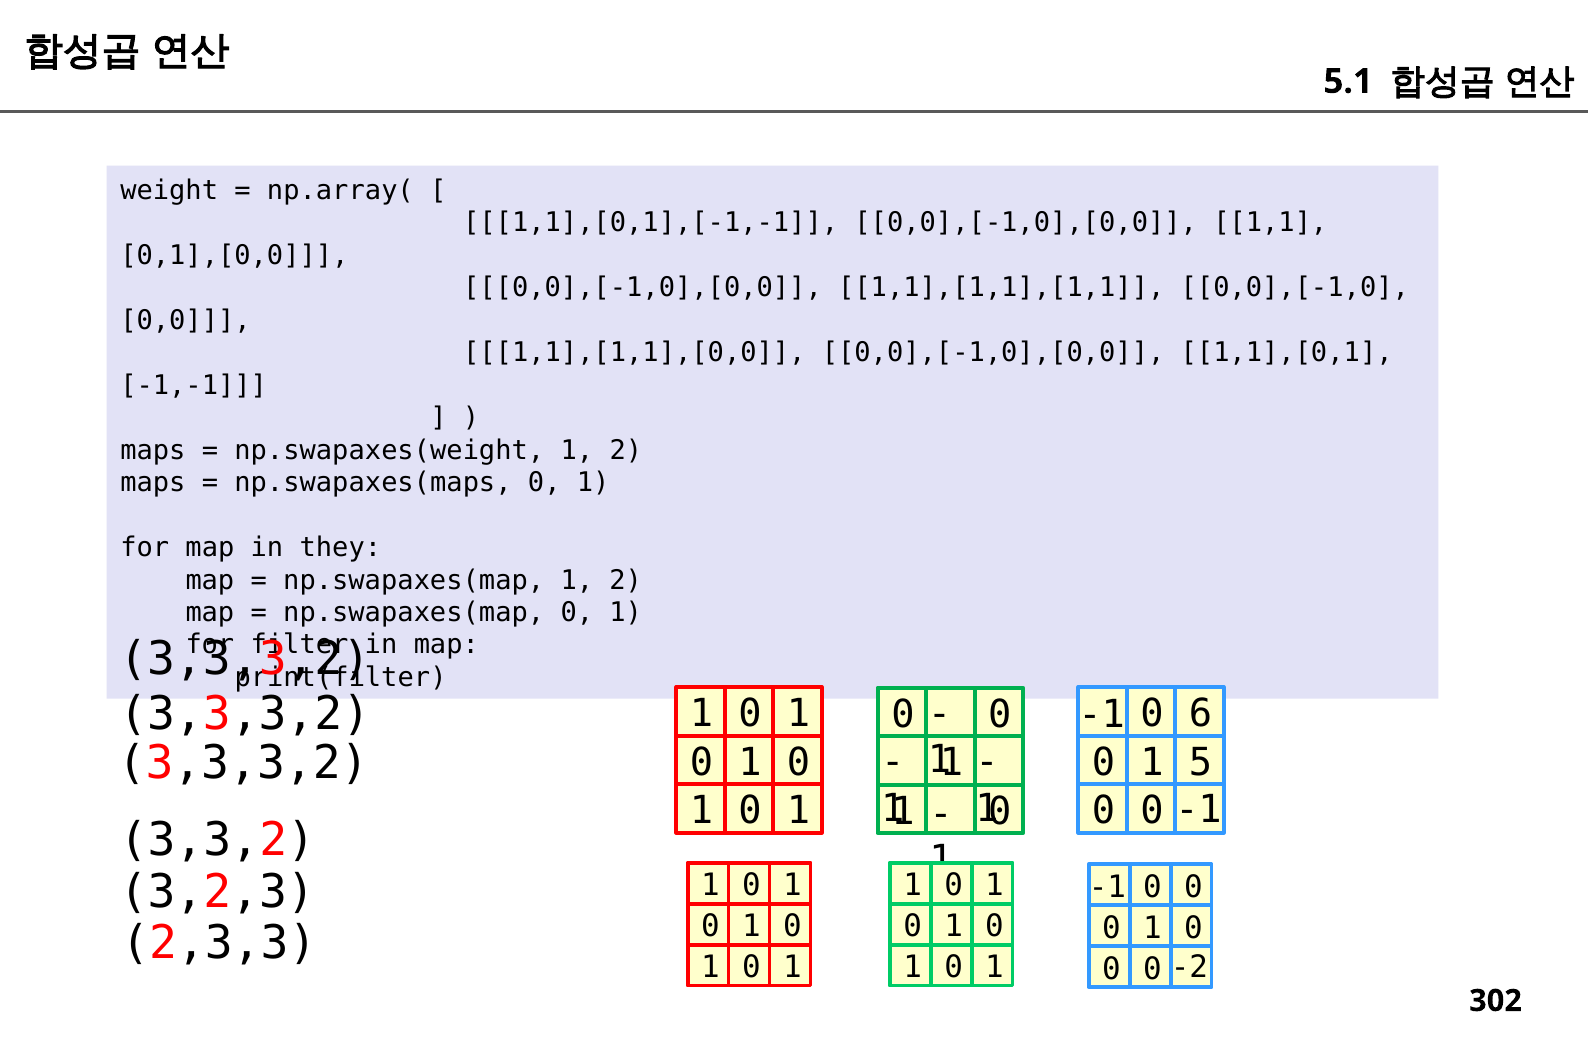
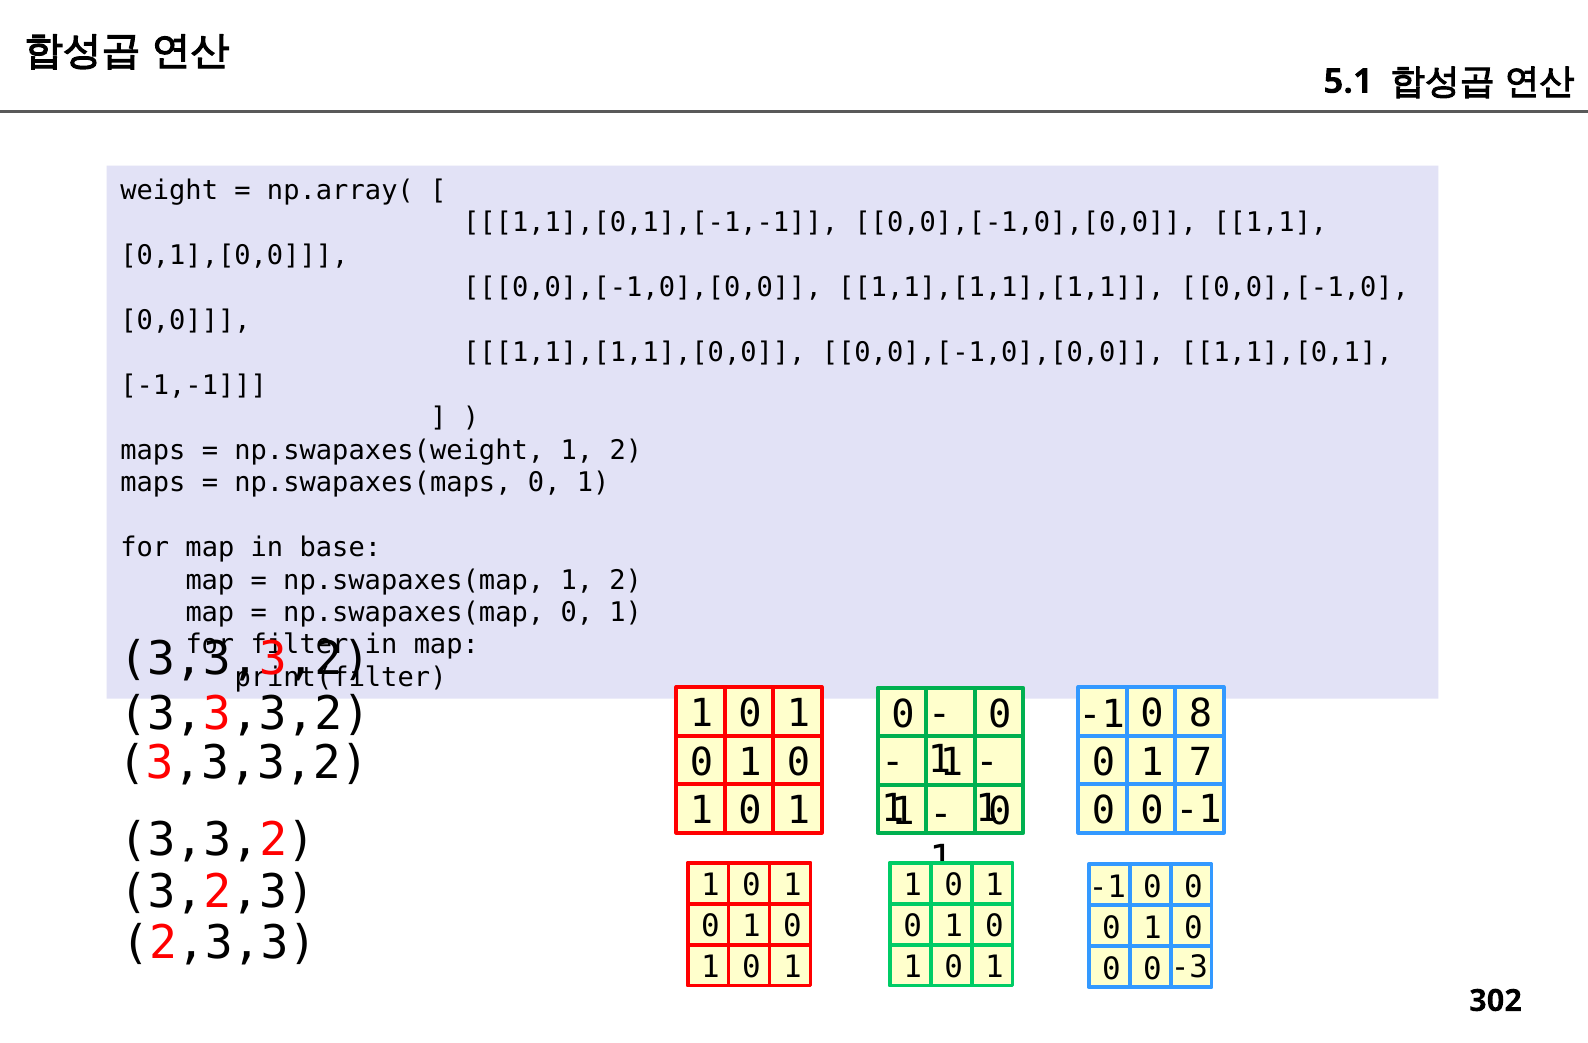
they: they -> base
6: 6 -> 8
5: 5 -> 7
-2: -2 -> -3
